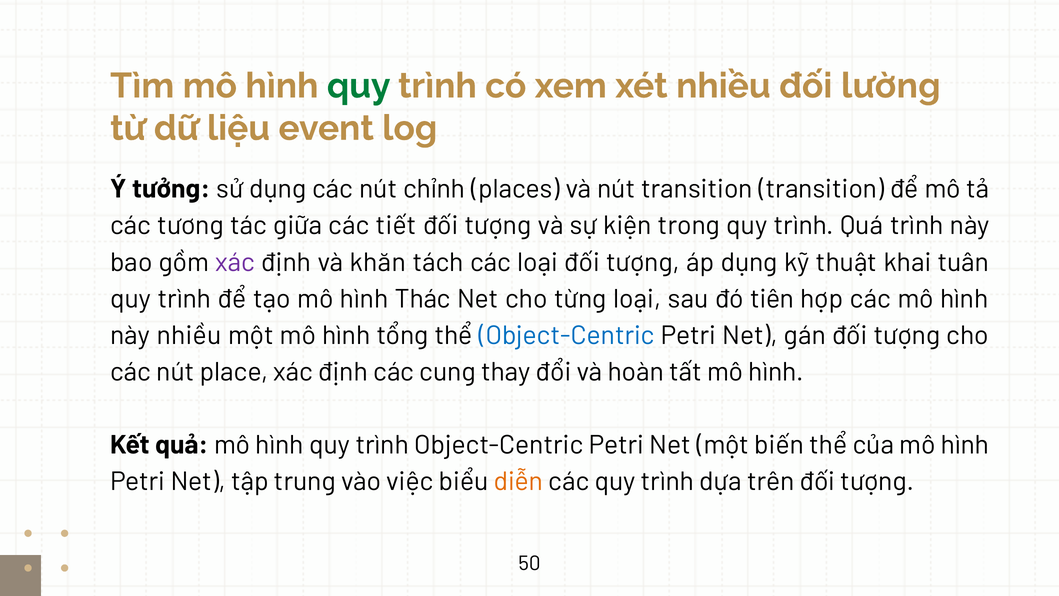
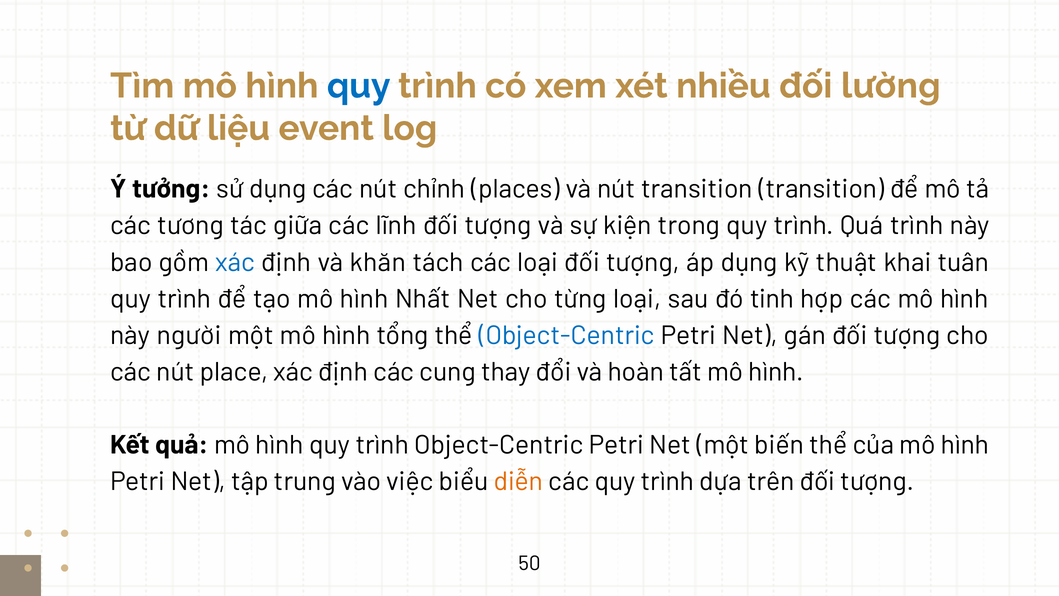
quy at (359, 86) colour: green -> blue
tiết: tiết -> lĩnh
xác at (235, 262) colour: purple -> blue
Thác: Thác -> Nhất
tiên: tiên -> tinh
này nhiều: nhiều -> người
